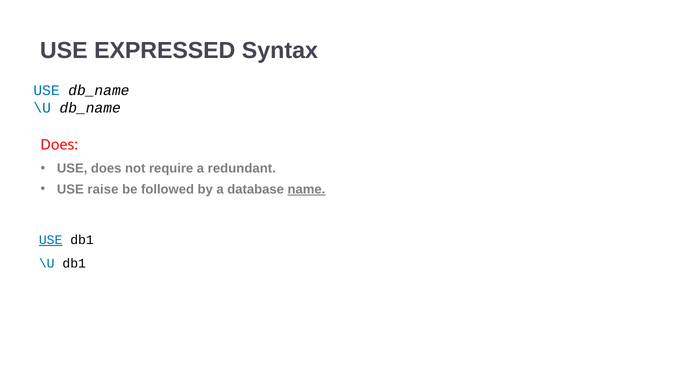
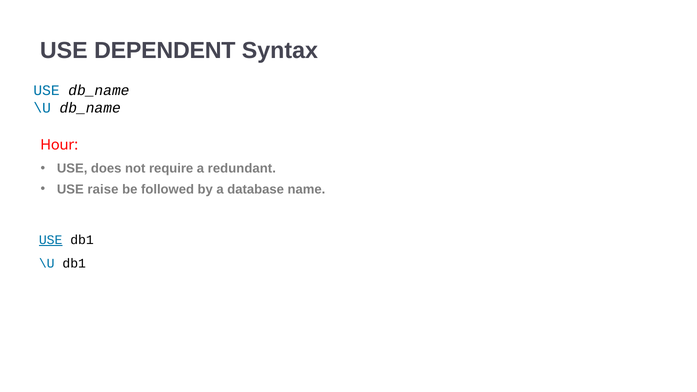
EXPRESSED: EXPRESSED -> DEPENDENT
Does at (59, 145): Does -> Hour
name underline: present -> none
